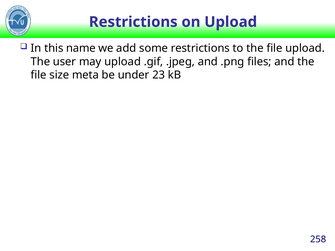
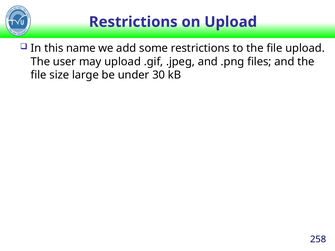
meta: meta -> large
23: 23 -> 30
